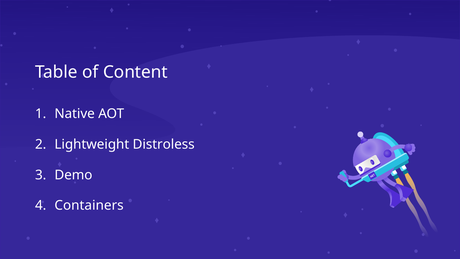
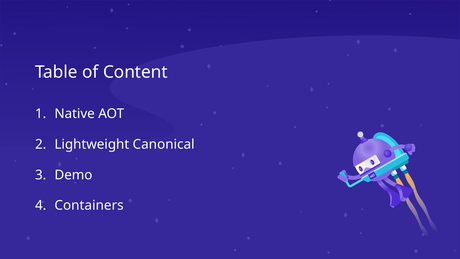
Distroless: Distroless -> Canonical
